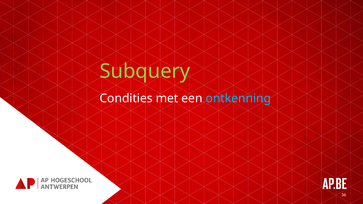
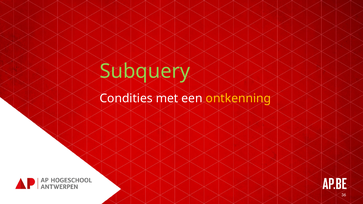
ontkenning colour: light blue -> yellow
